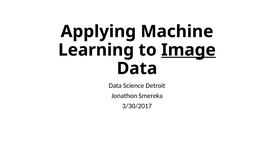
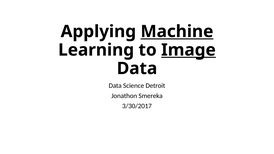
Machine underline: none -> present
